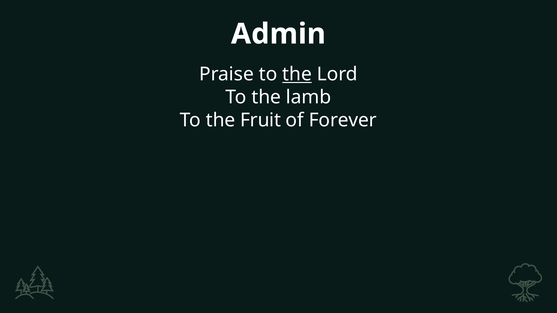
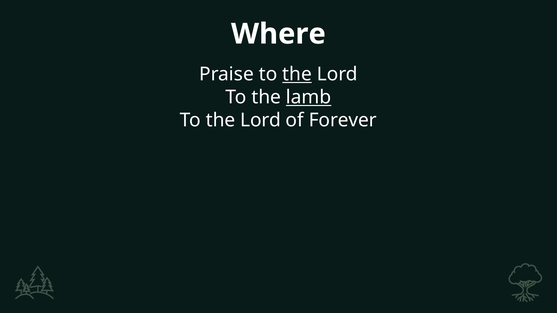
Admin: Admin -> Where
lamb underline: none -> present
Fruit at (261, 120): Fruit -> Lord
